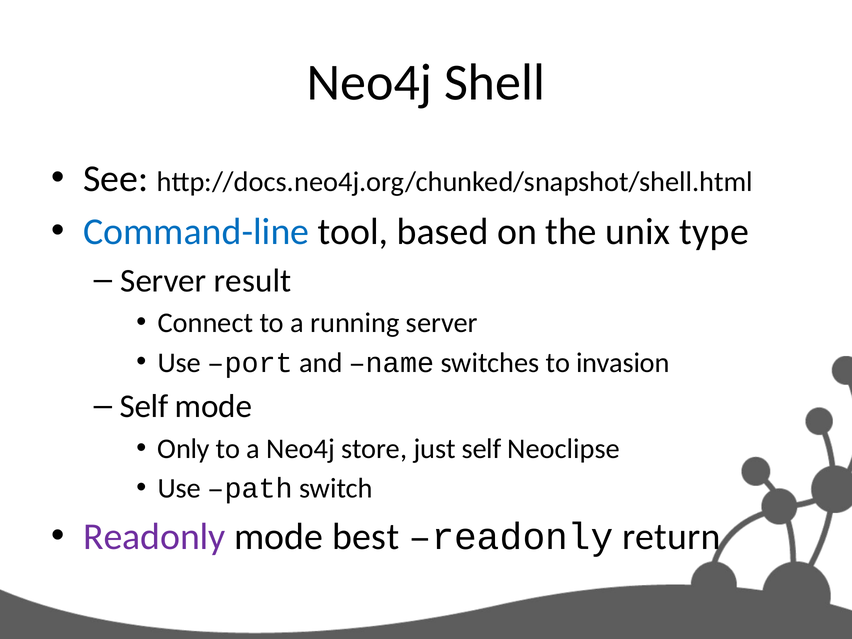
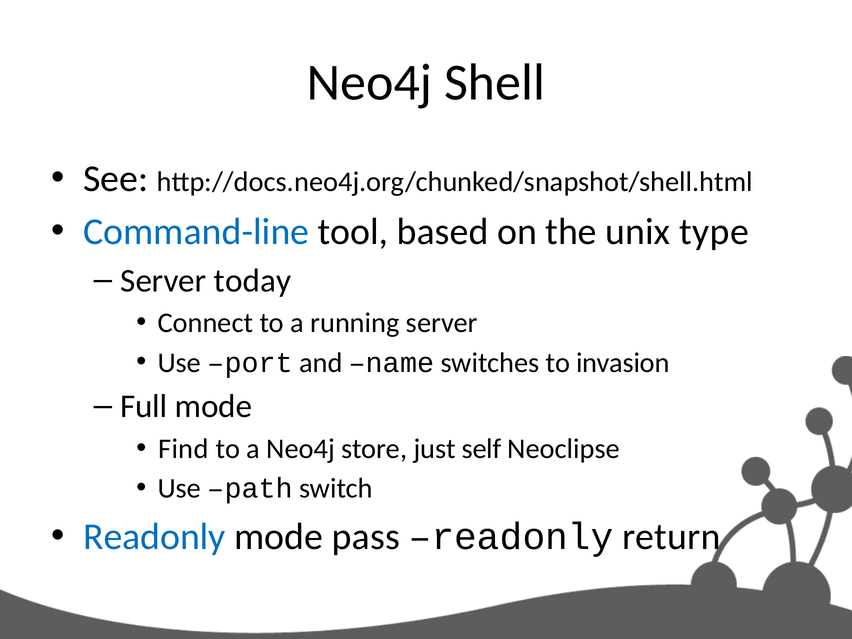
result: result -> today
Self at (144, 407): Self -> Full
Only: Only -> Find
Readonly at (154, 537) colour: purple -> blue
best: best -> pass
